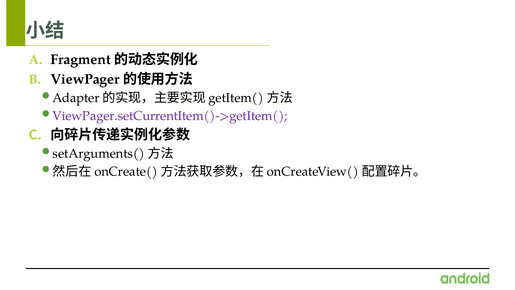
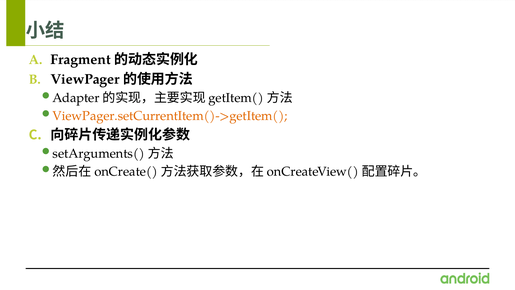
ViewPager.setCurrentItem()->getItem( colour: purple -> orange
